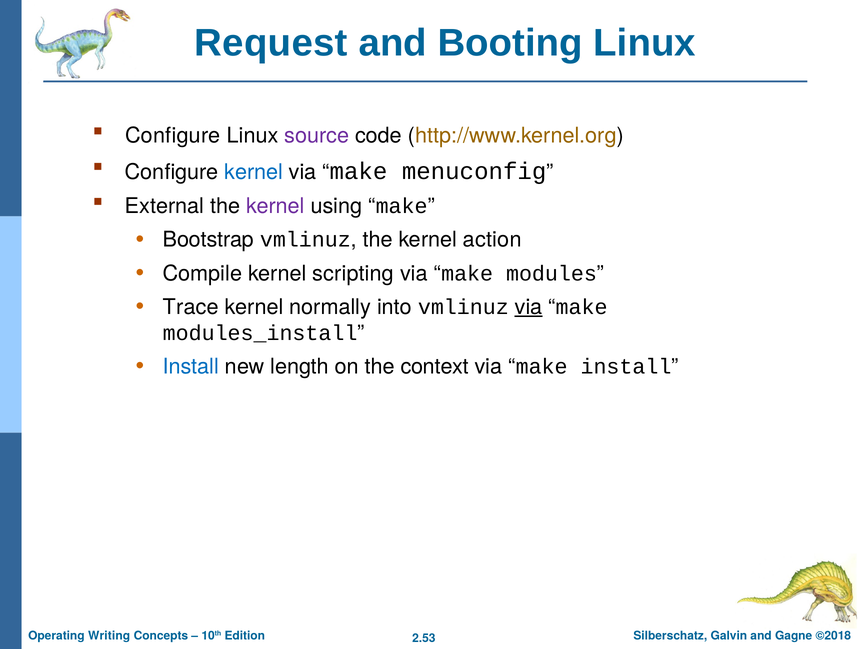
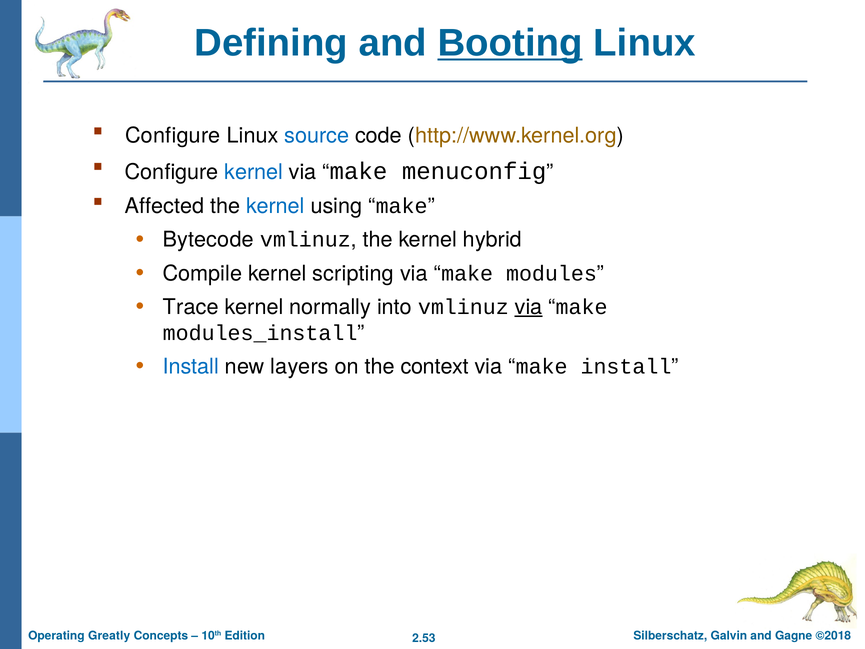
Request: Request -> Defining
Booting underline: none -> present
source colour: purple -> blue
External: External -> Affected
kernel at (275, 206) colour: purple -> blue
Bootstrap: Bootstrap -> Bytecode
action: action -> hybrid
length: length -> layers
Writing: Writing -> Greatly
